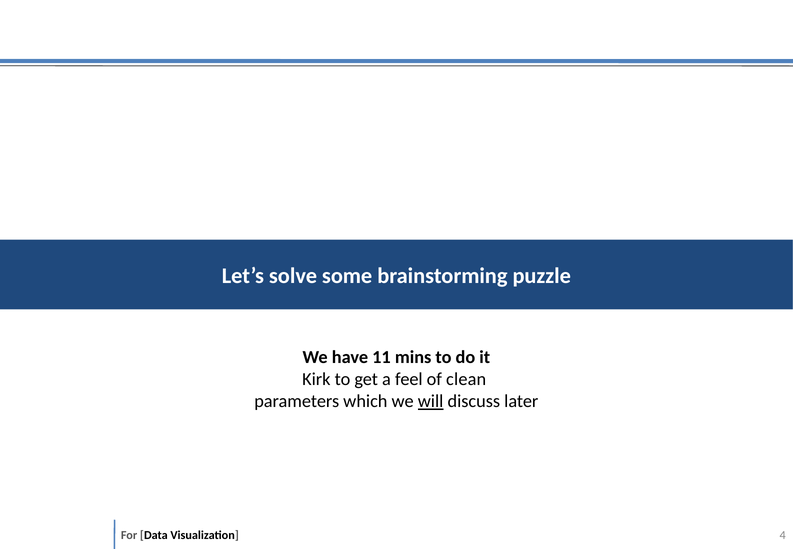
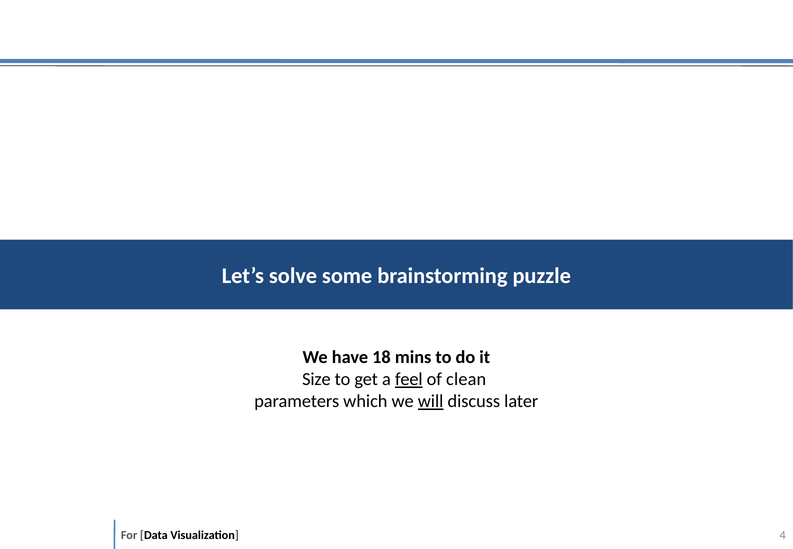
11: 11 -> 18
Kirk: Kirk -> Size
feel underline: none -> present
